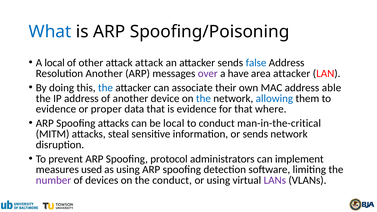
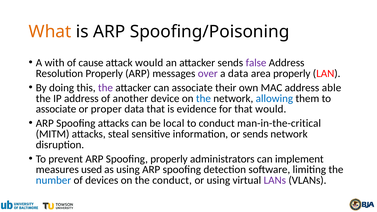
What colour: blue -> orange
A local: local -> with
other: other -> cause
attack attack: attack -> would
false colour: blue -> purple
Resolution Another: Another -> Properly
a have: have -> data
area attacker: attacker -> properly
the at (105, 88) colour: blue -> purple
evidence at (56, 109): evidence -> associate
that where: where -> would
Spoofing protocol: protocol -> properly
number colour: purple -> blue
